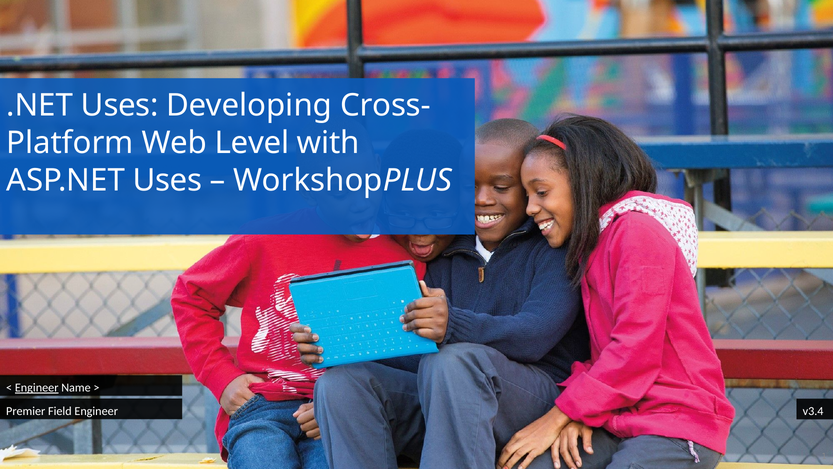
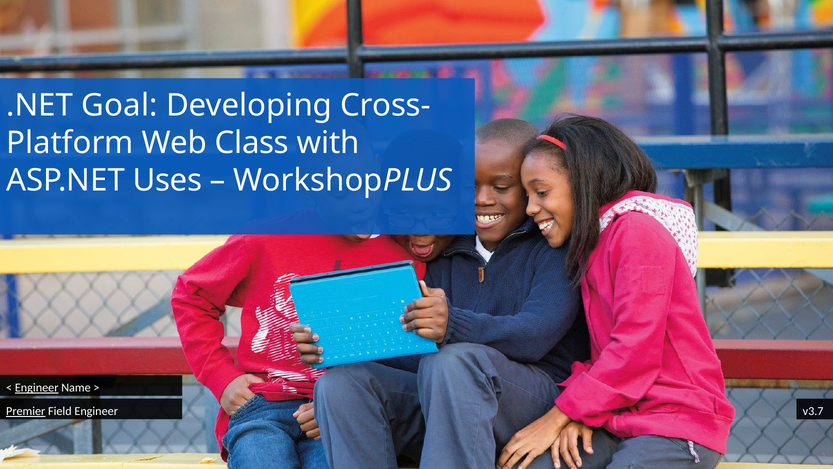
.NET Uses: Uses -> Goal
Level: Level -> Class
Premier underline: none -> present
v3.4: v3.4 -> v3.7
